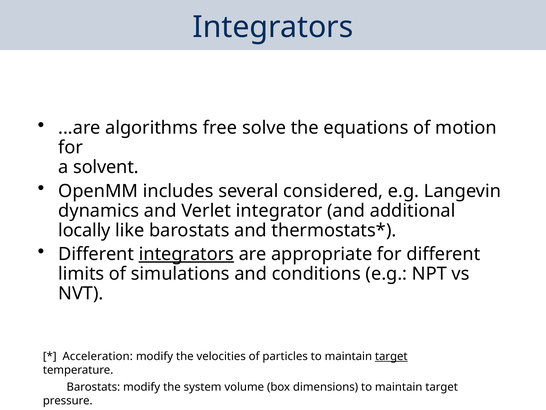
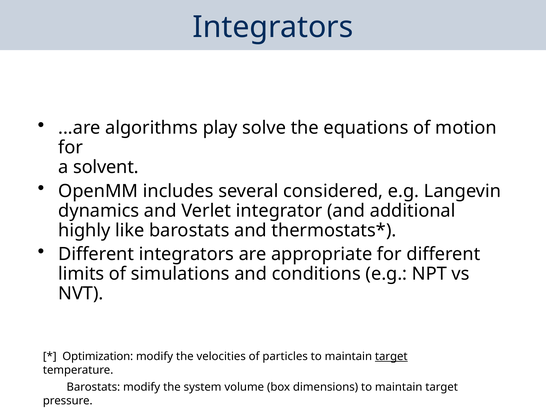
free: free -> play
locally: locally -> highly
integrators at (186, 254) underline: present -> none
Acceleration: Acceleration -> Optimization
